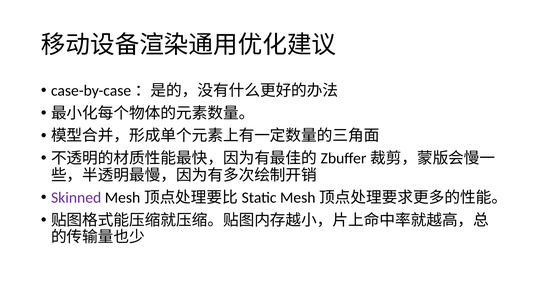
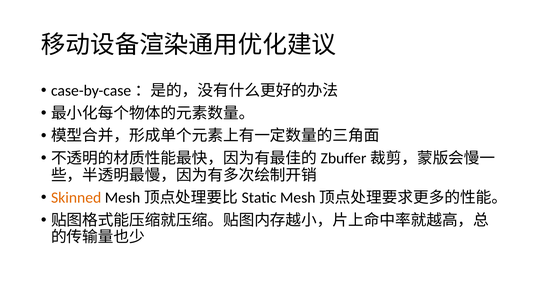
Skinned colour: purple -> orange
